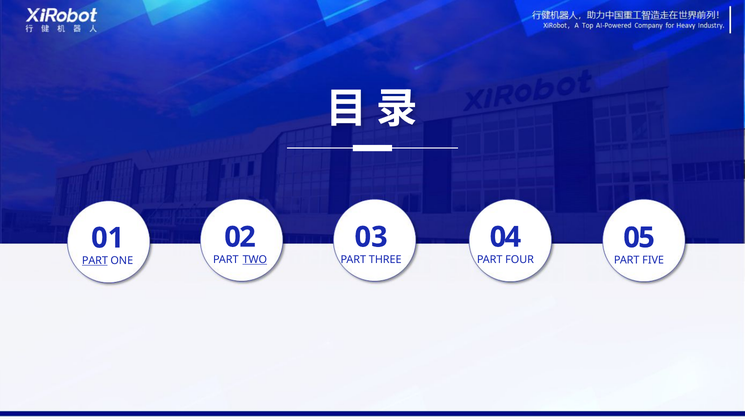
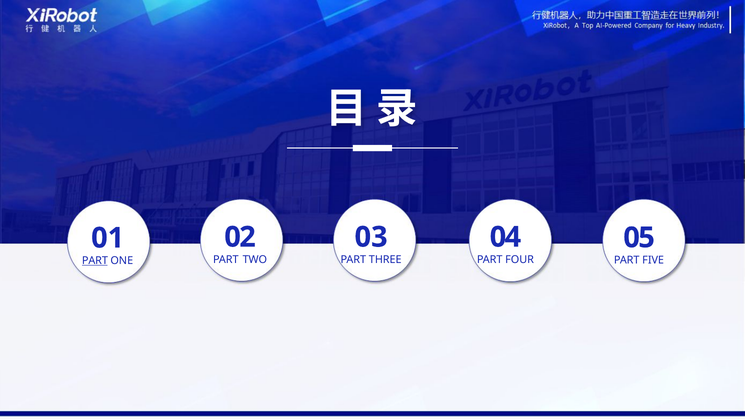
TWO underline: present -> none
